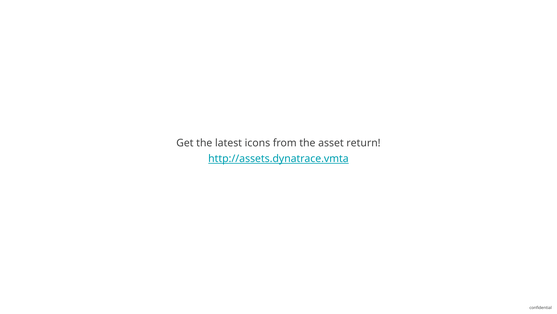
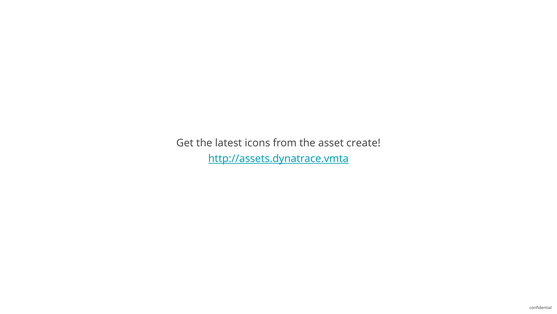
return: return -> create
